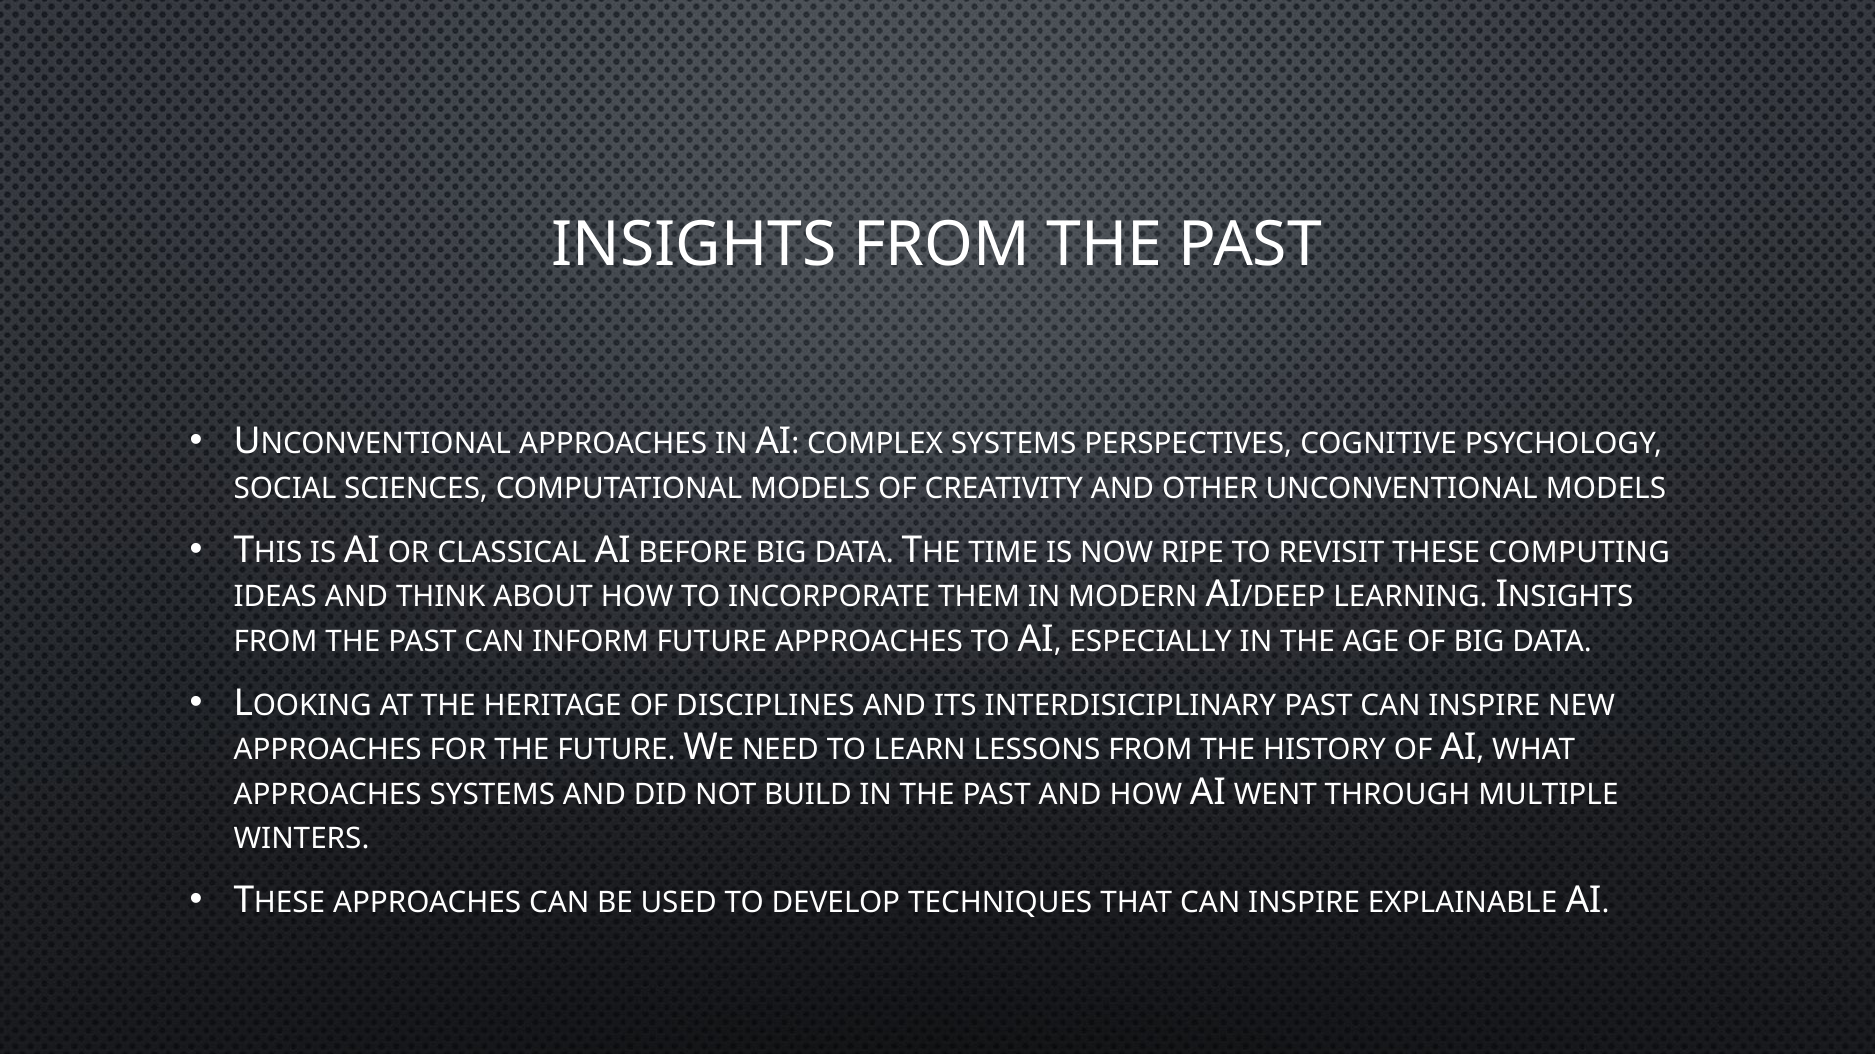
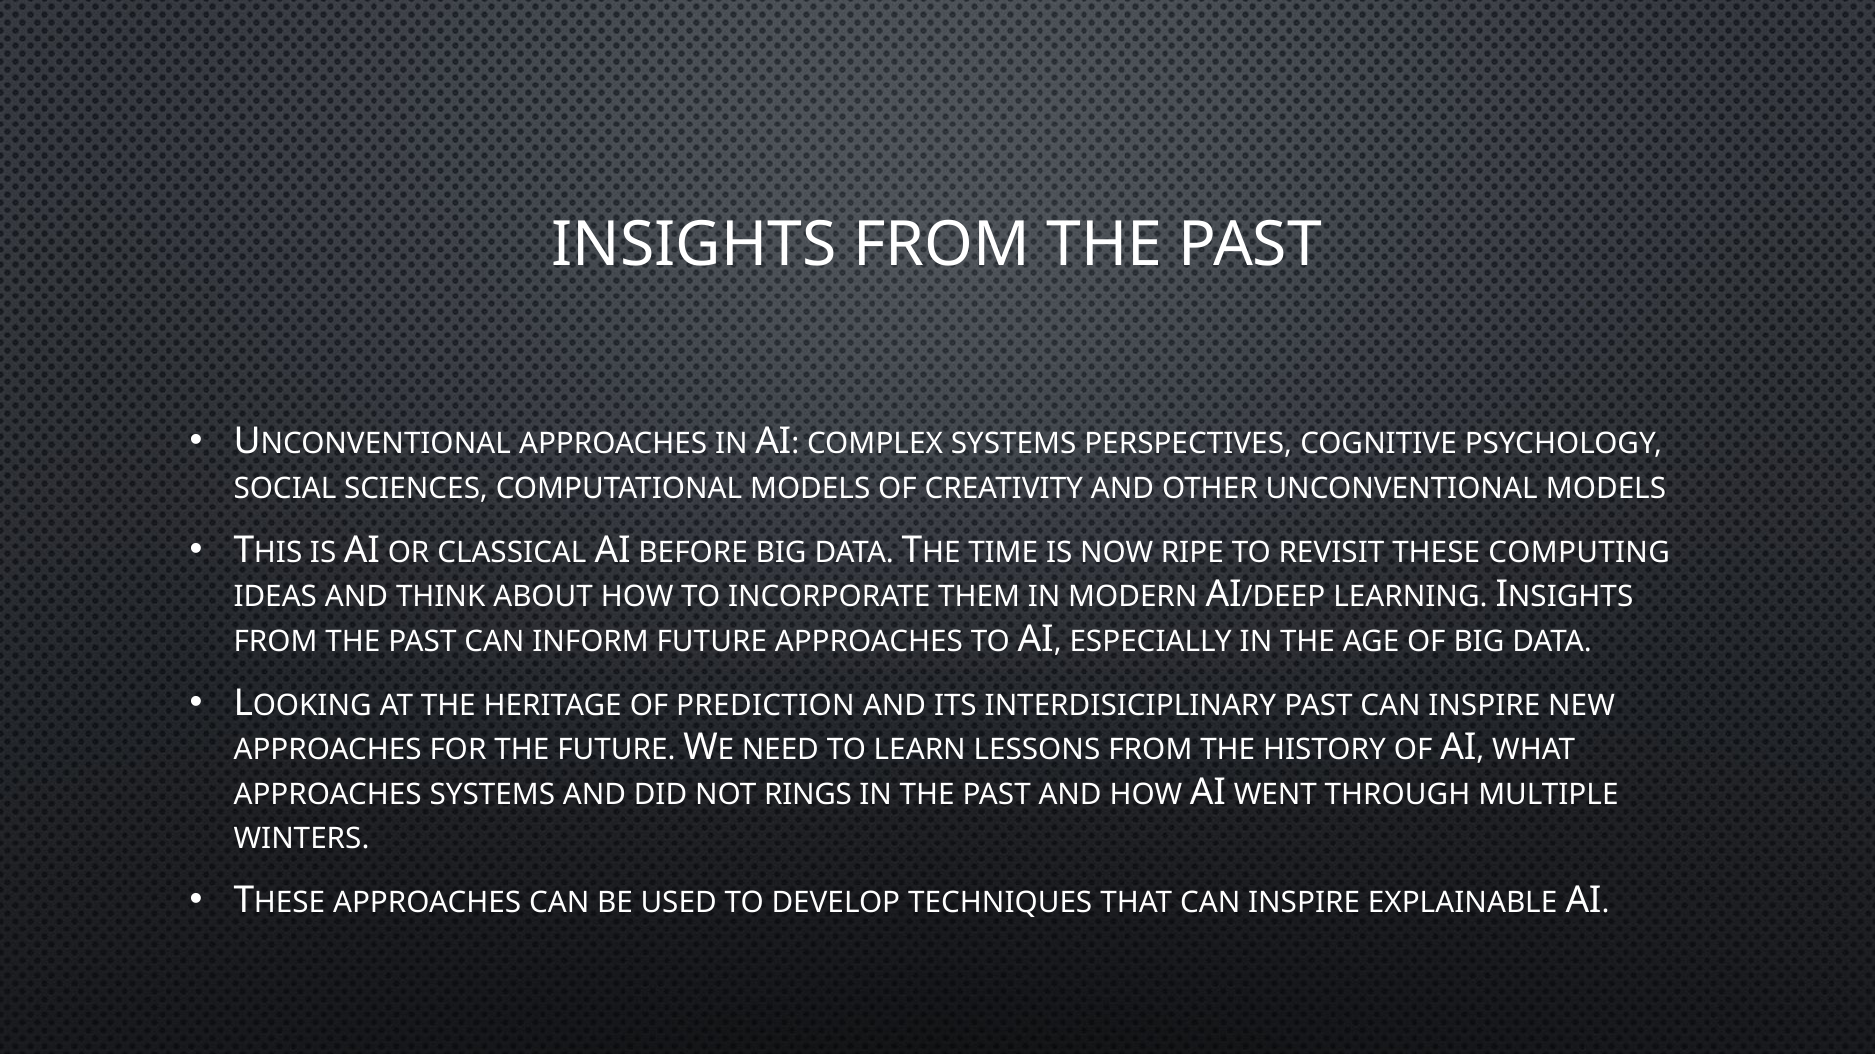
DISCIPLINES: DISCIPLINES -> PREDICTION
BUILD: BUILD -> RINGS
